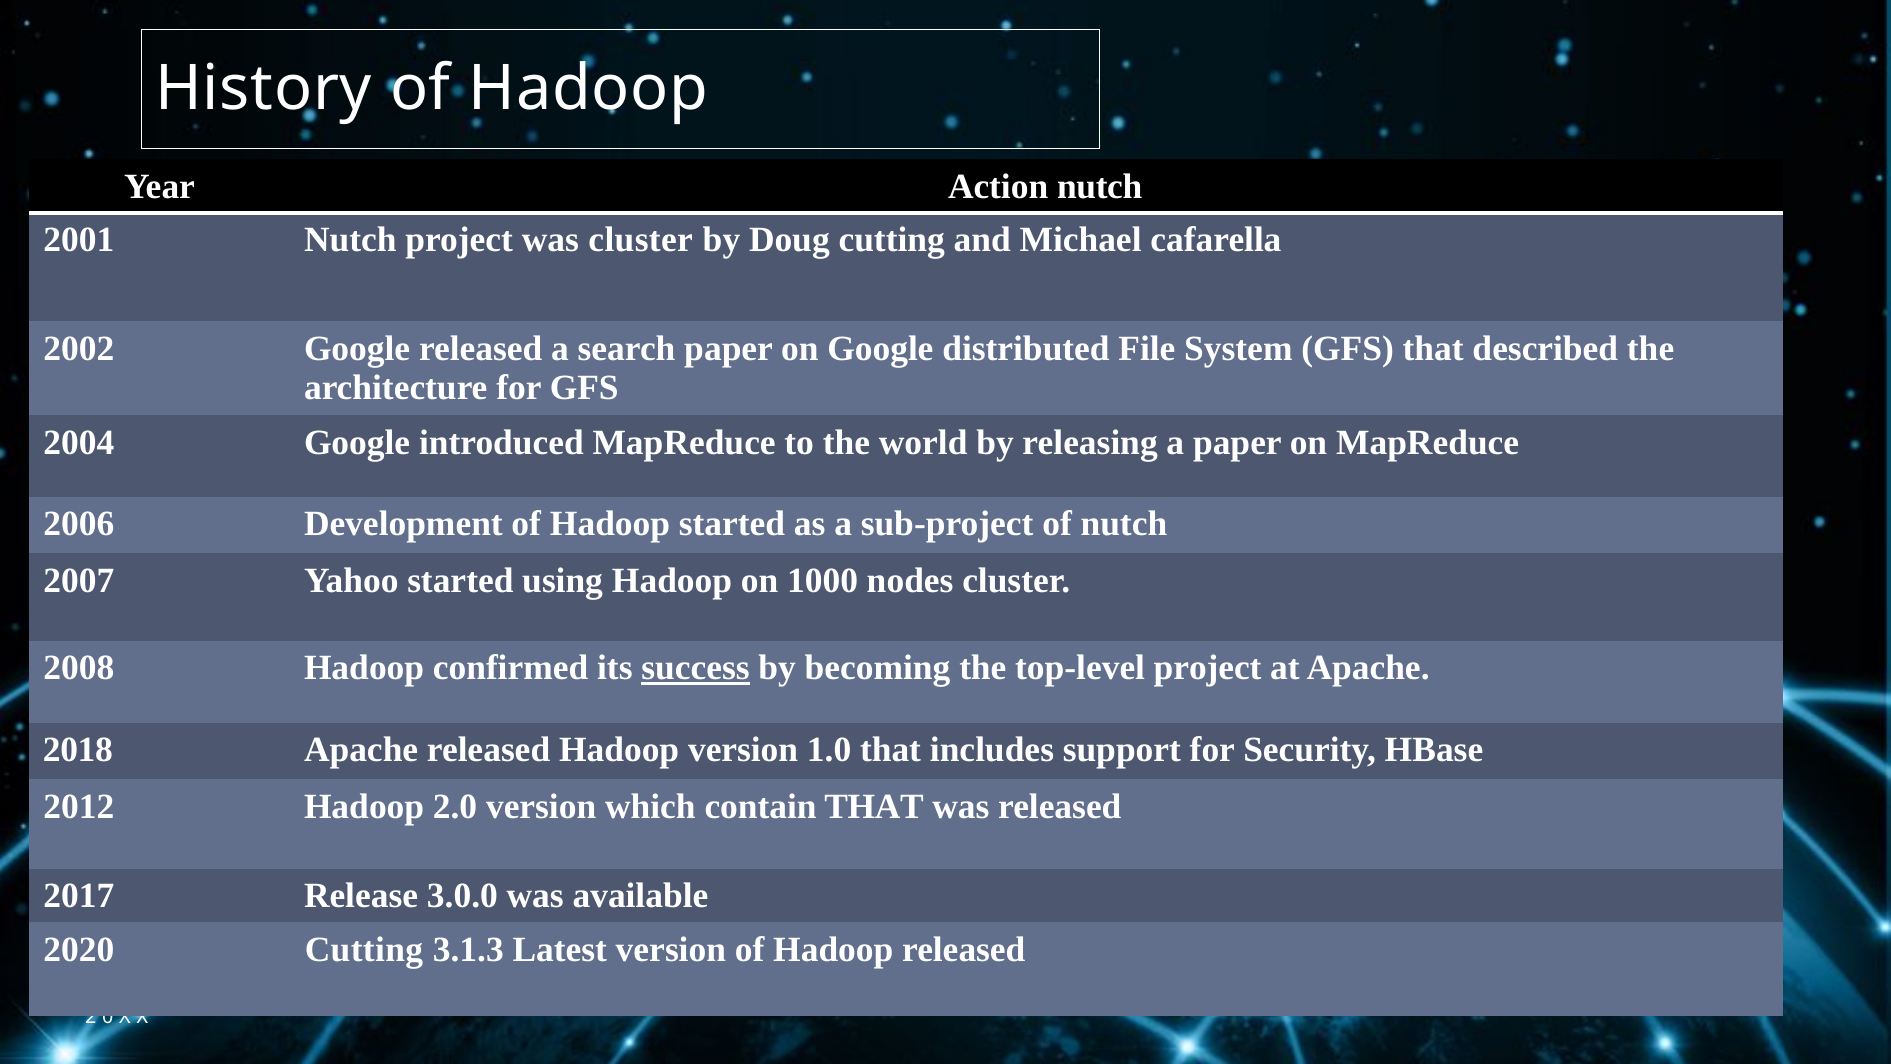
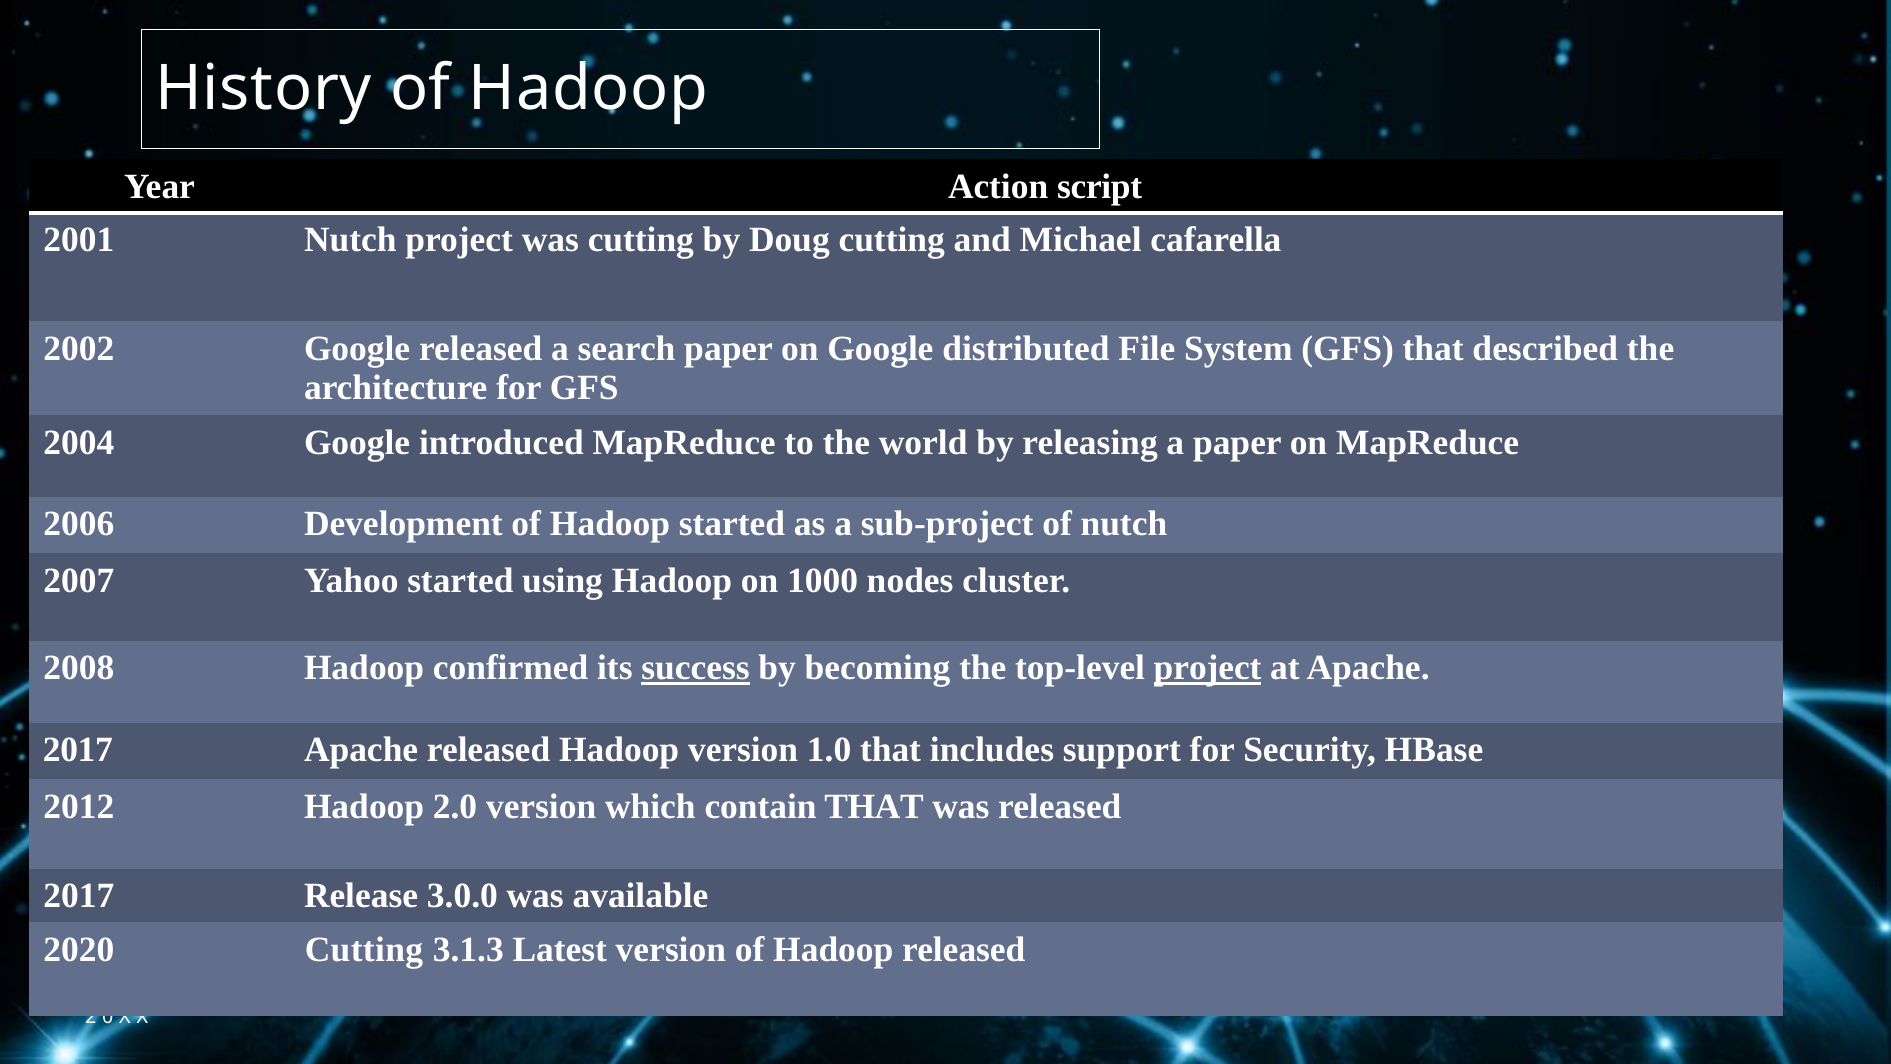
Action nutch: nutch -> script
was cluster: cluster -> cutting
project at (1208, 668) underline: none -> present
2018 at (78, 750): 2018 -> 2017
